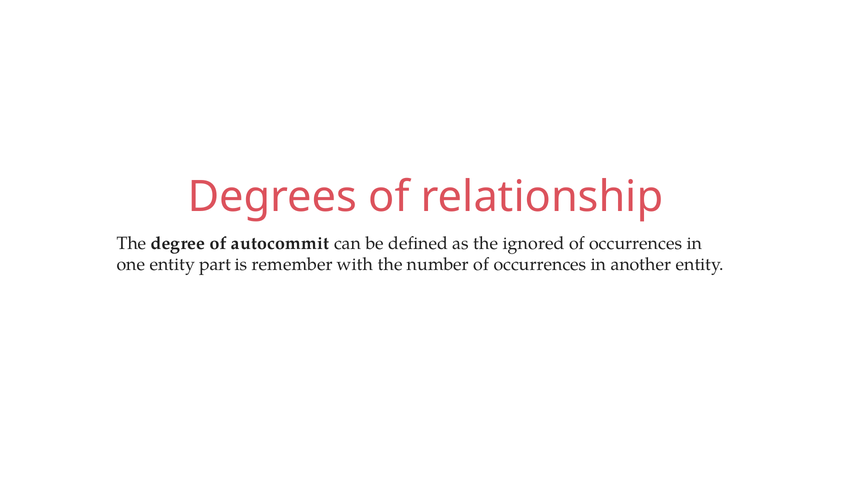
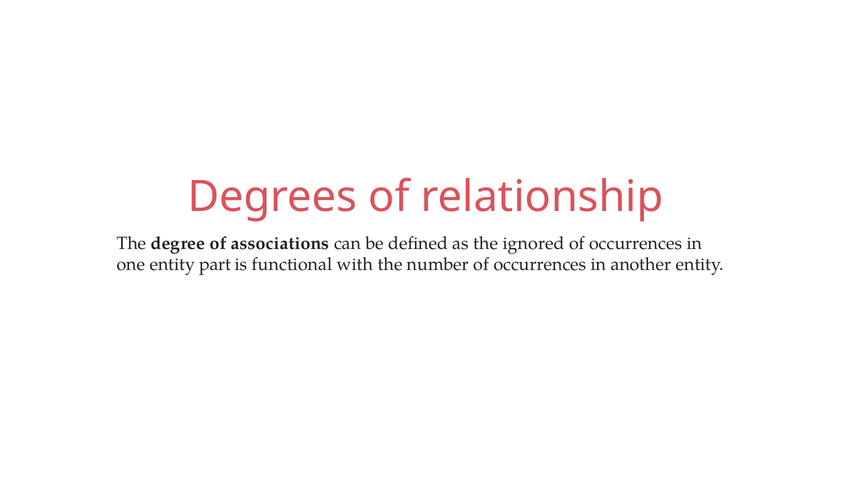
autocommit: autocommit -> associations
remember: remember -> functional
